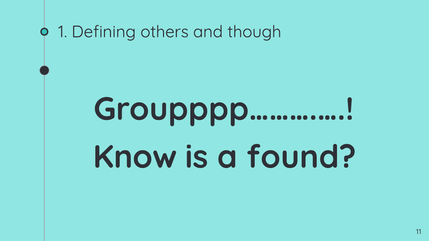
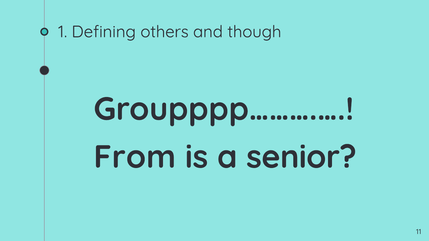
Know: Know -> From
found: found -> senior
